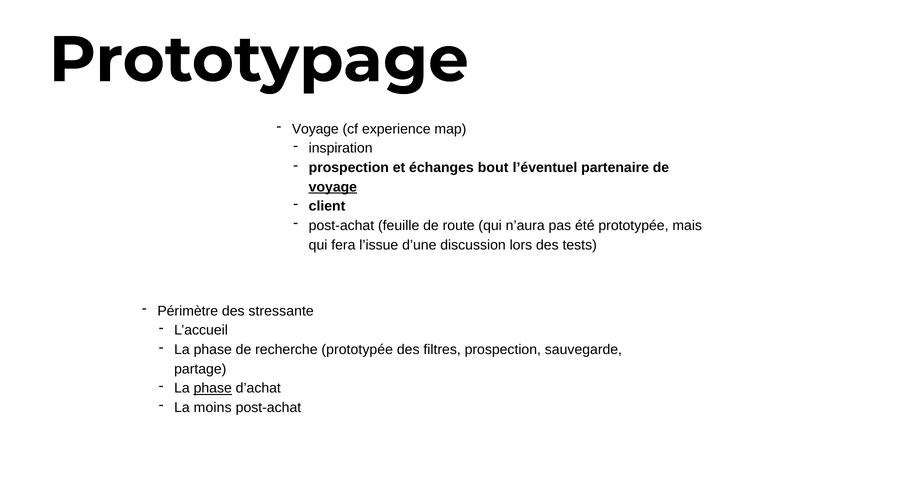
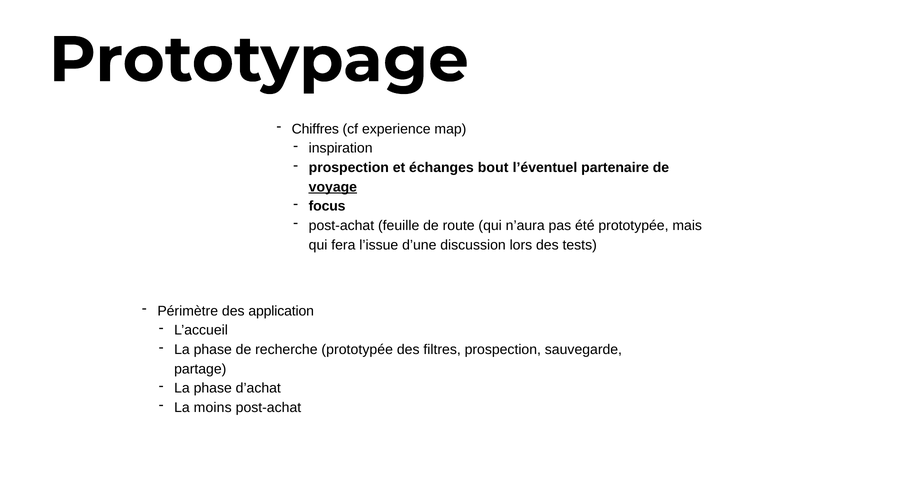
Voyage at (315, 129): Voyage -> Chiffres
client: client -> focus
stressante: stressante -> application
phase at (213, 389) underline: present -> none
